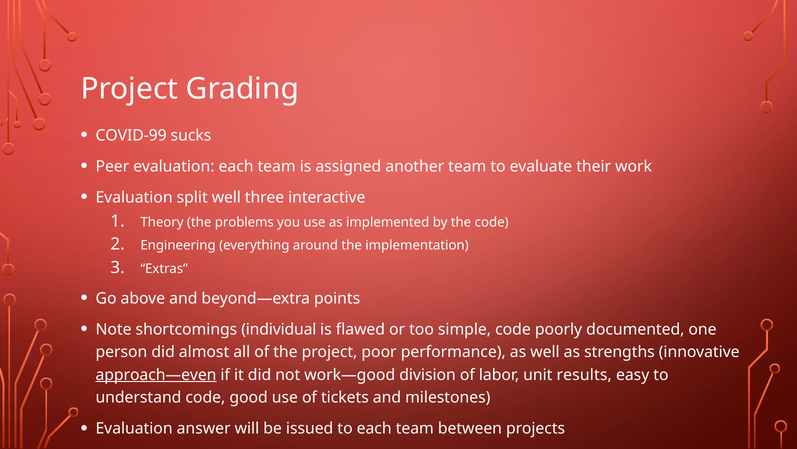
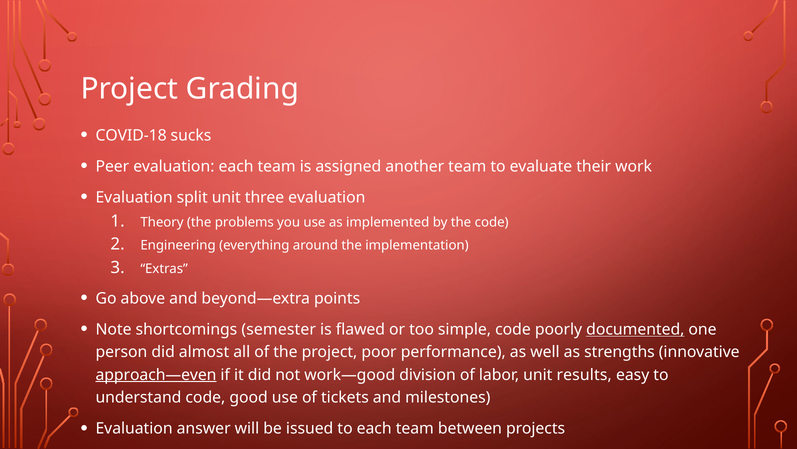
COVID-99: COVID-99 -> COVID-18
split well: well -> unit
three interactive: interactive -> evaluation
individual: individual -> semester
documented underline: none -> present
